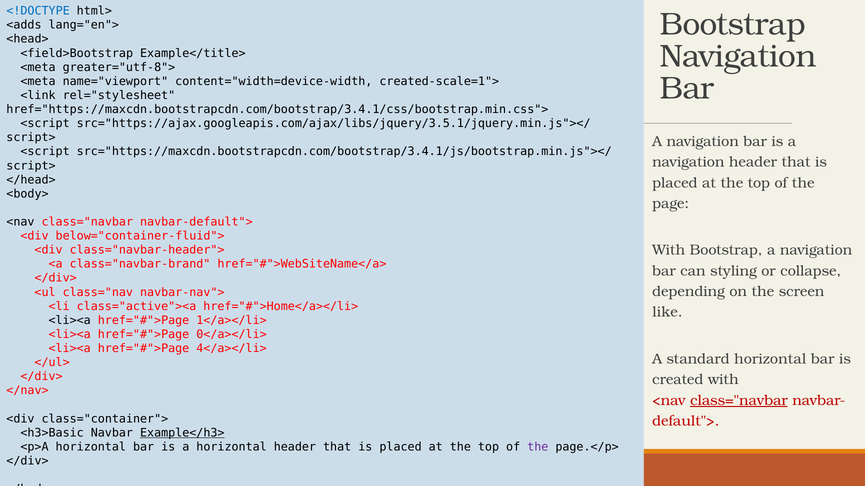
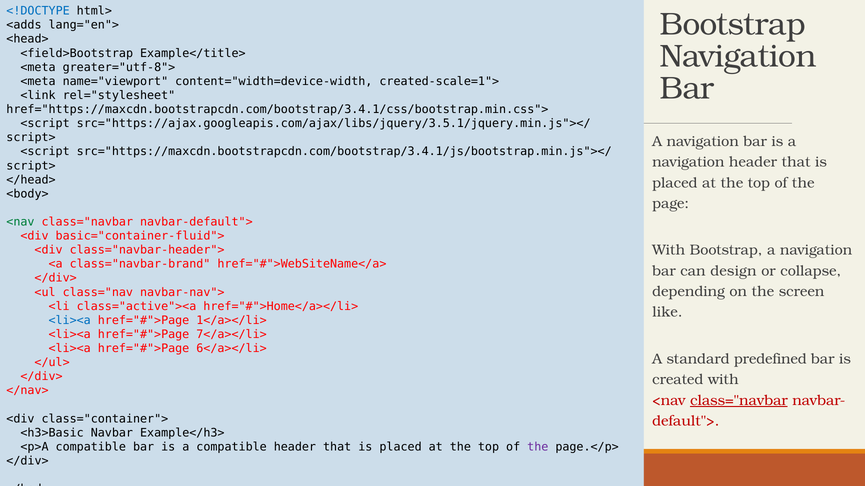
<nav at (20, 222) colour: black -> green
below="container-fluid">: below="container-fluid"> -> basic="container-fluid">
styling: styling -> design
<li><a at (70, 321) colour: black -> blue
0</a></li>: 0</a></li> -> 7</a></li>
4</a></li>: 4</a></li> -> 6</a></li>
standard horizontal: horizontal -> predefined
Example</h3> underline: present -> none
<p>A horizontal: horizontal -> compatible
a horizontal: horizontal -> compatible
